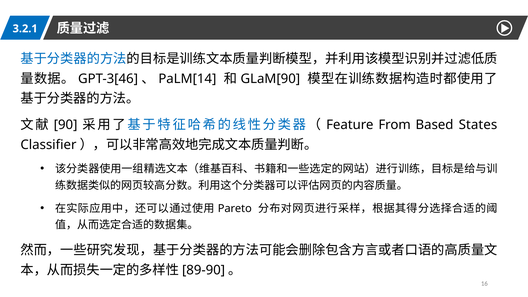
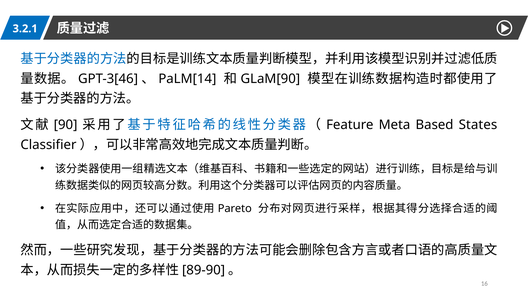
From: From -> Meta
